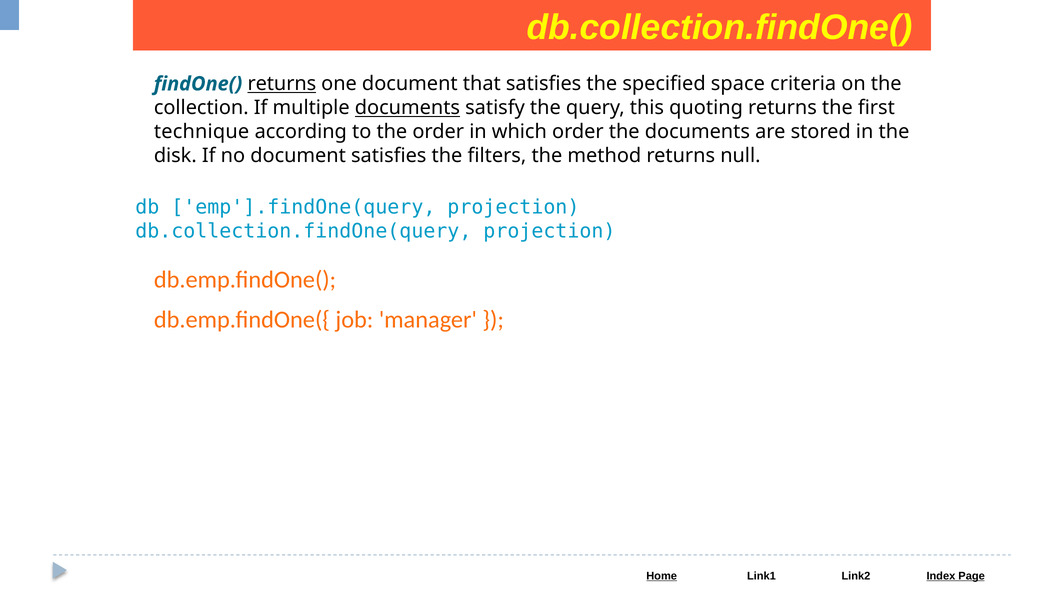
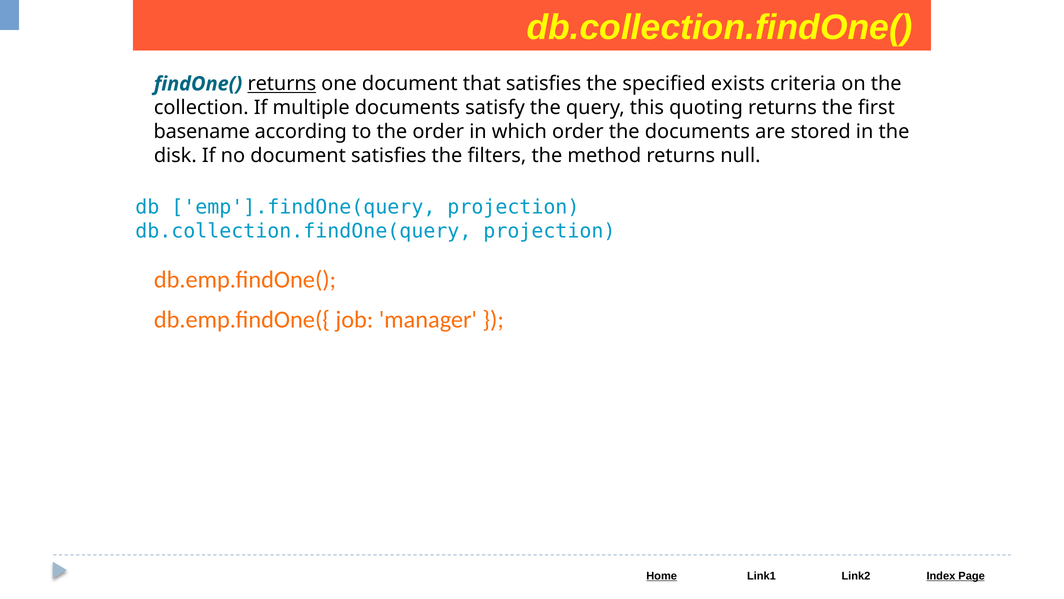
space: space -> exists
documents at (407, 108) underline: present -> none
technique: technique -> basename
